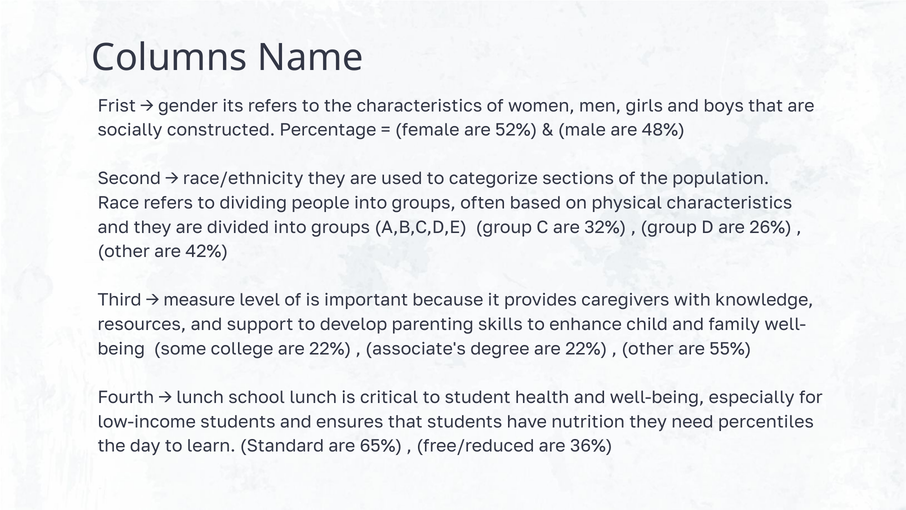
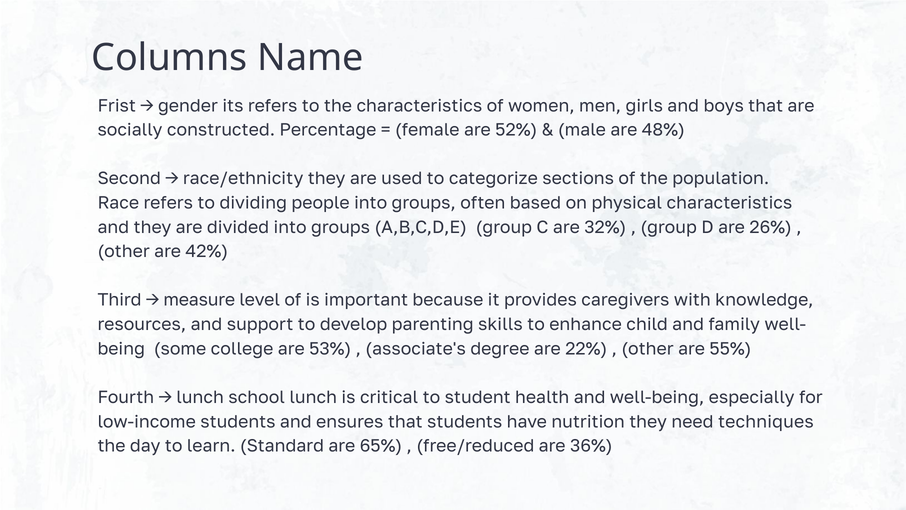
college are 22%: 22% -> 53%
percentiles: percentiles -> techniques
